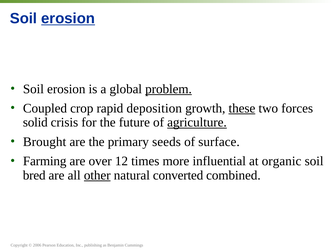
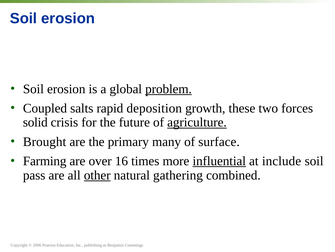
erosion at (68, 18) underline: present -> none
crop: crop -> salts
these underline: present -> none
seeds: seeds -> many
12: 12 -> 16
influential underline: none -> present
organic: organic -> include
bred: bred -> pass
converted: converted -> gathering
